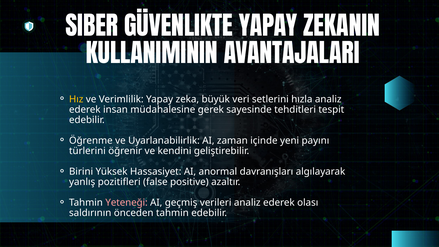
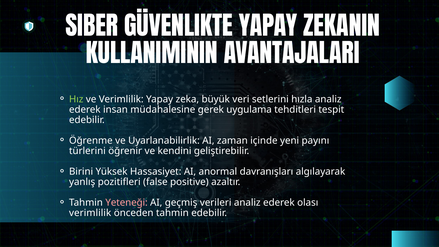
Hız colour: yellow -> light green
sayesinde: sayesinde -> uygulama
saldırının at (90, 213): saldırının -> verimlilik
